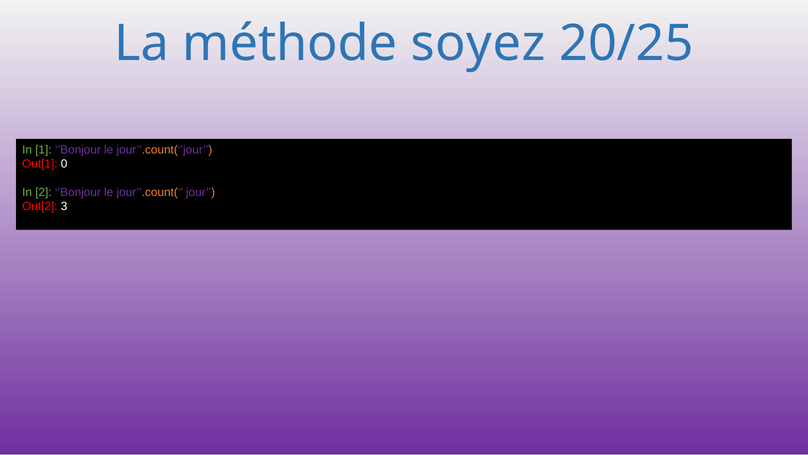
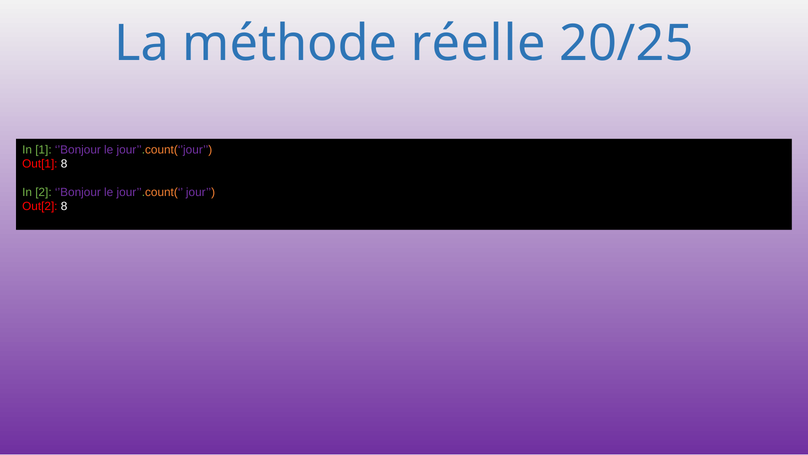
soyez: soyez -> réelle
Out[1 0: 0 -> 8
Out[2 3: 3 -> 8
